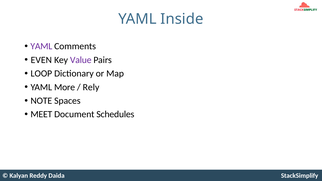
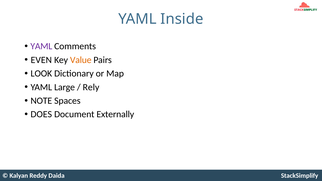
Value colour: purple -> orange
LOOP: LOOP -> LOOK
More: More -> Large
MEET: MEET -> DOES
Schedules: Schedules -> Externally
